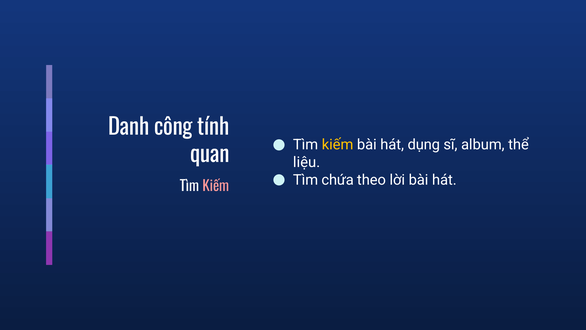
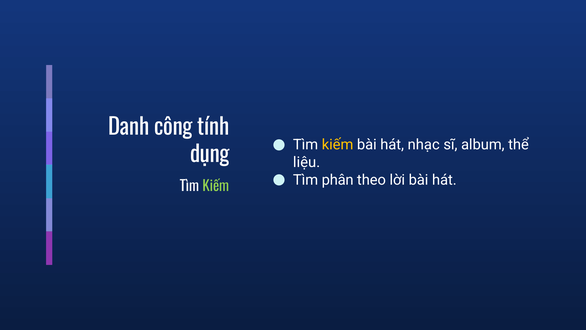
dụng: dụng -> nhạc
quan: quan -> dụng
chứa: chứa -> phân
Kiếm at (216, 186) colour: pink -> light green
